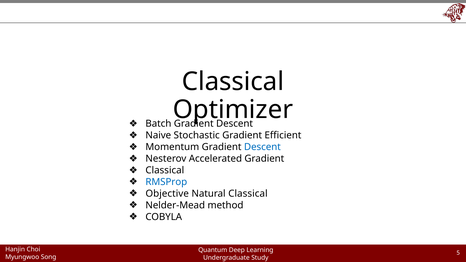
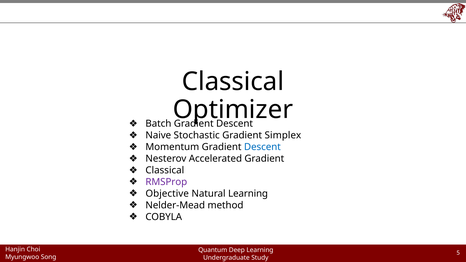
Efficient: Efficient -> Simplex
RMSProp colour: blue -> purple
Natural Classical: Classical -> Learning
